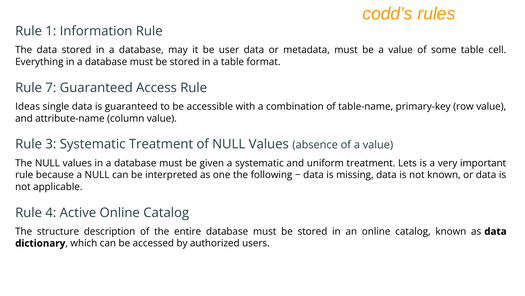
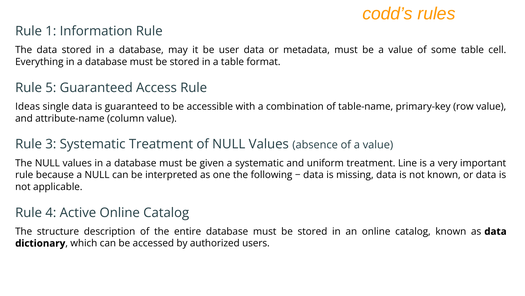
7: 7 -> 5
Lets: Lets -> Line
